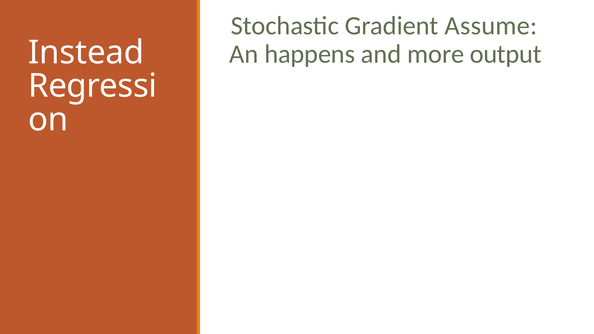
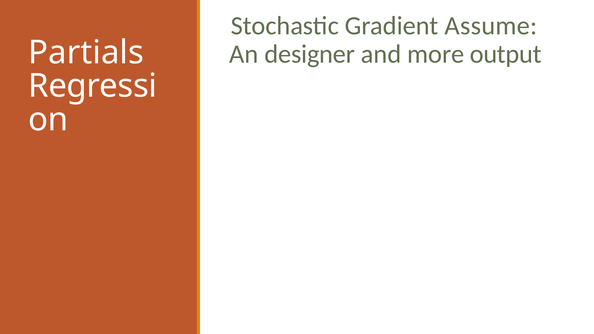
Instead: Instead -> Partials
happens: happens -> designer
